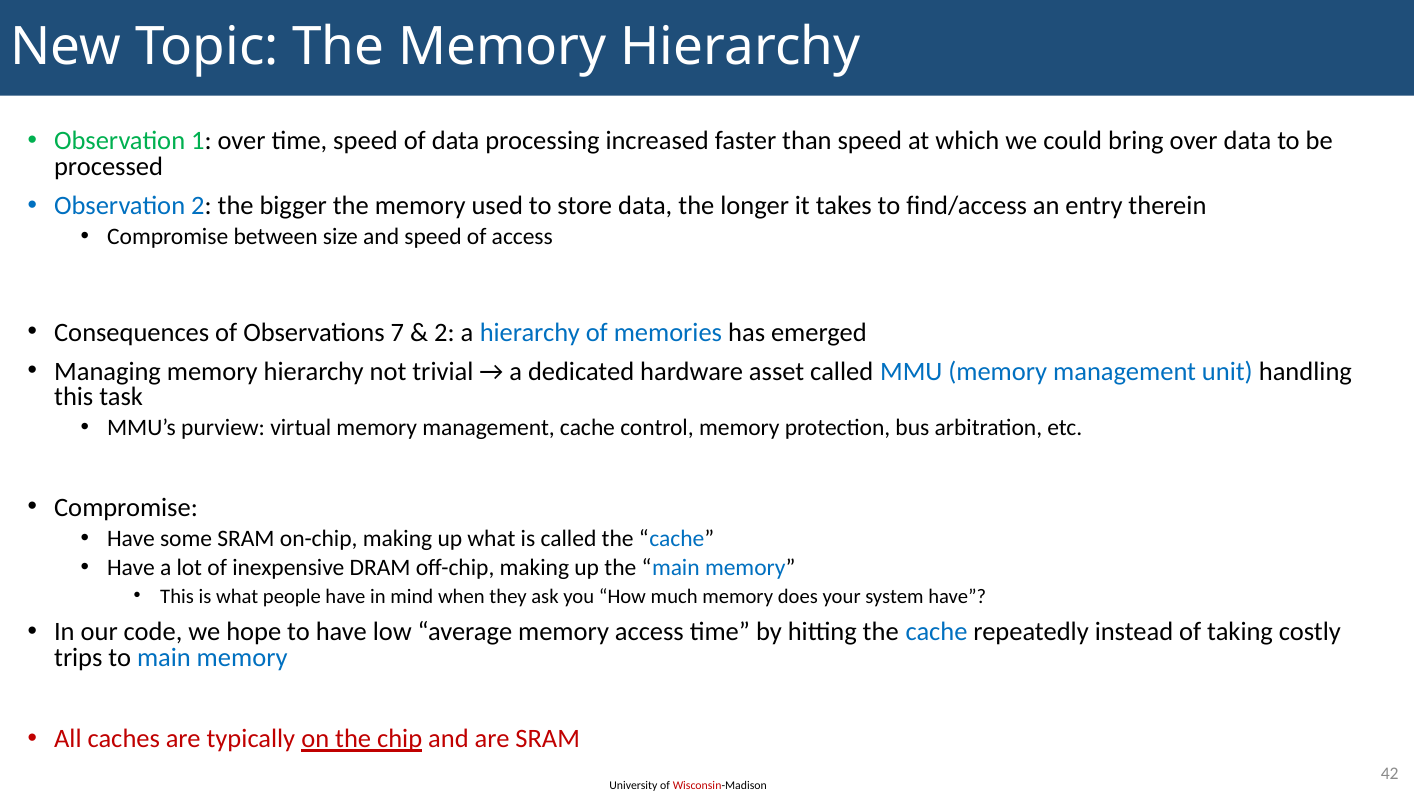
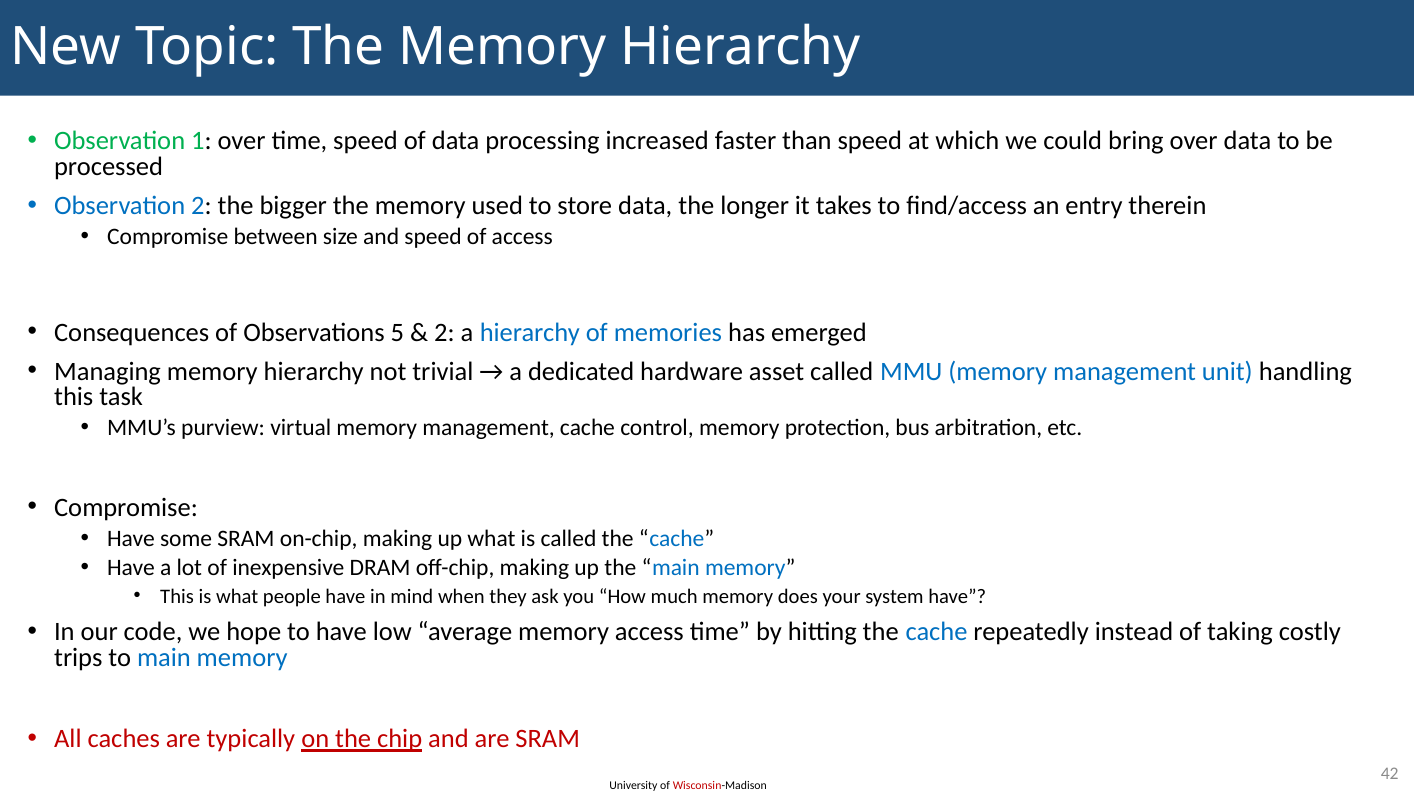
7: 7 -> 5
